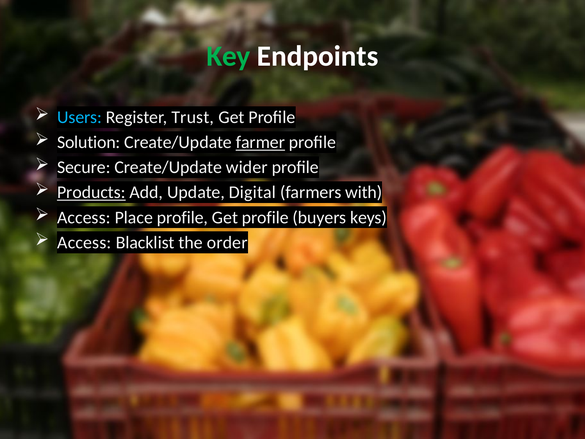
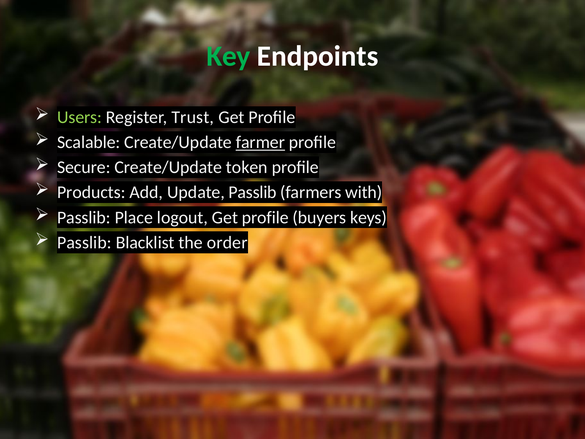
Users colour: light blue -> light green
Solution: Solution -> Scalable
wider: wider -> token
Products underline: present -> none
Update Digital: Digital -> Passlib
Access at (84, 217): Access -> Passlib
Place profile: profile -> logout
Access at (84, 242): Access -> Passlib
